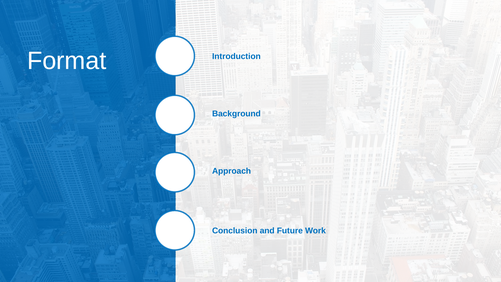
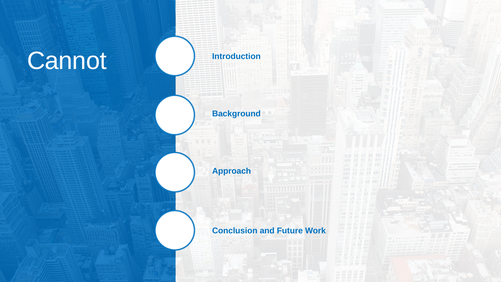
Format: Format -> Cannot
